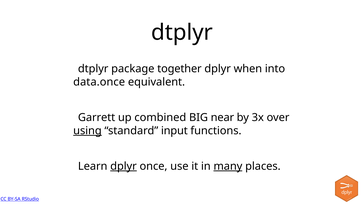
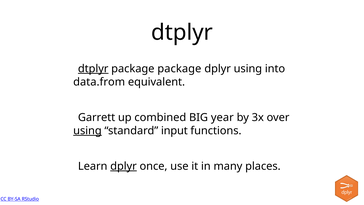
dtplyr at (93, 69) underline: none -> present
package together: together -> package
dplyr when: when -> using
data.once: data.once -> data.from
near: near -> year
many underline: present -> none
